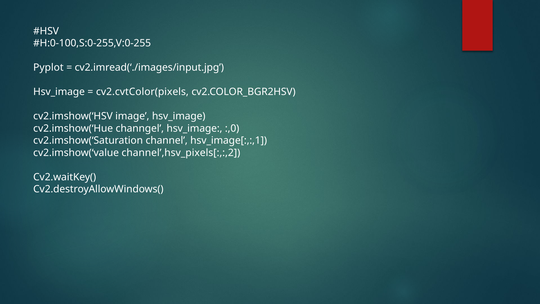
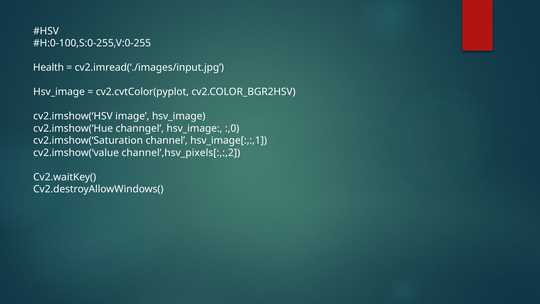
Pyplot: Pyplot -> Health
cv2.cvtColor(pixels: cv2.cvtColor(pixels -> cv2.cvtColor(pyplot
